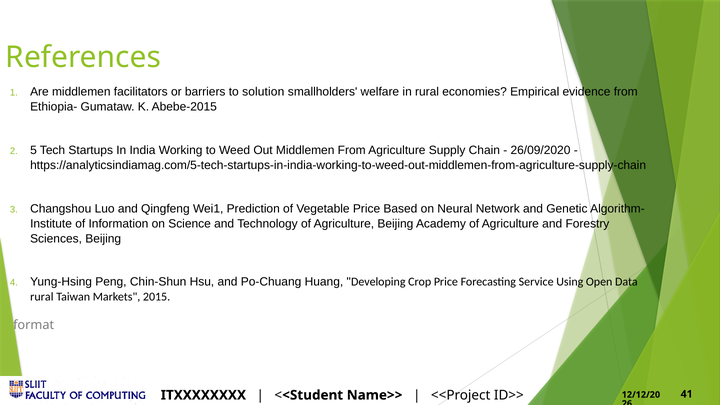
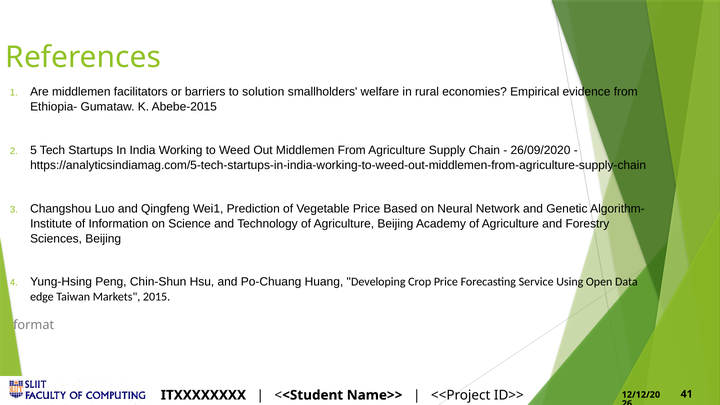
rural at (42, 297): rural -> edge
